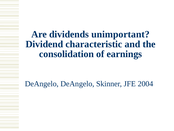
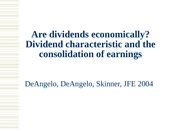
unimportant: unimportant -> economically
